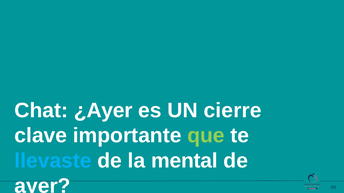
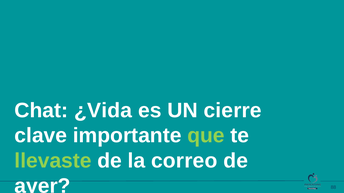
¿Ayer: ¿Ayer -> ¿Vida
llevaste colour: light blue -> light green
mental: mental -> correo
